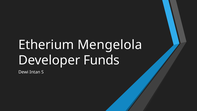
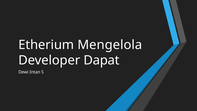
Funds: Funds -> Dapat
